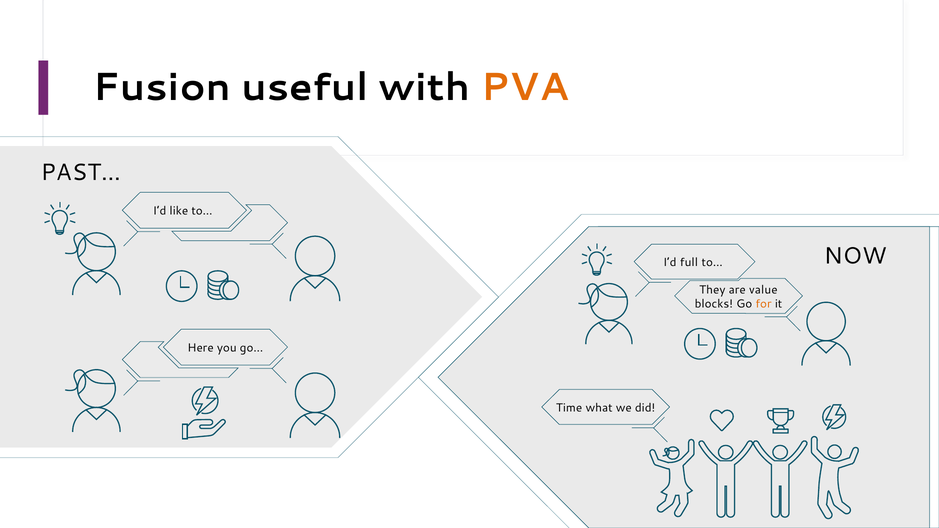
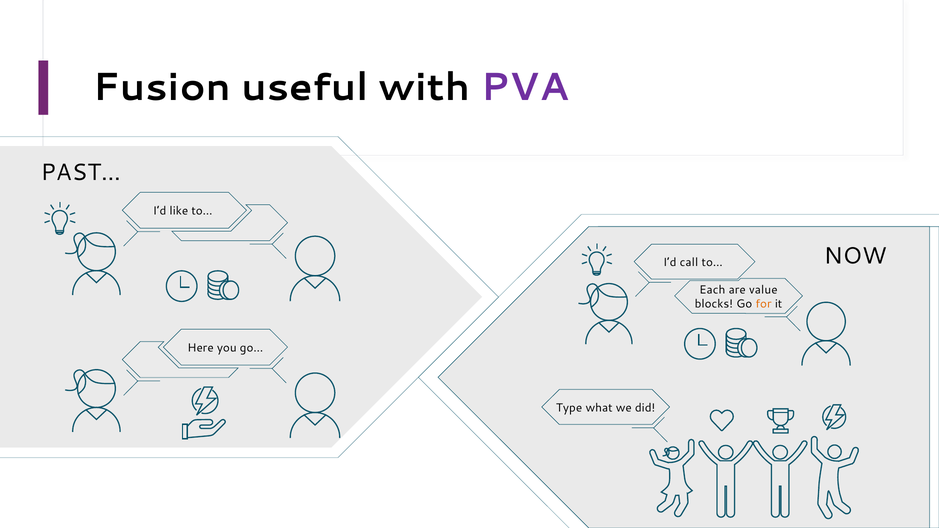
PVA colour: orange -> purple
full: full -> call
They: They -> Each
Time: Time -> Type
